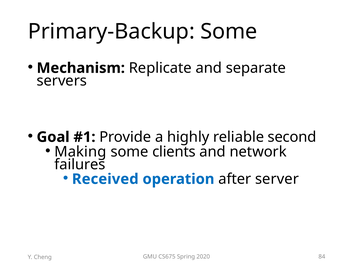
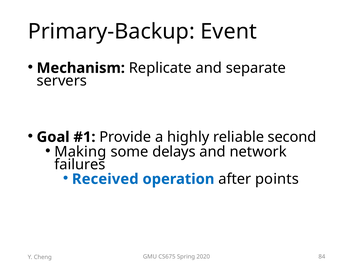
Primary-Backup Some: Some -> Event
clients: clients -> delays
server: server -> points
